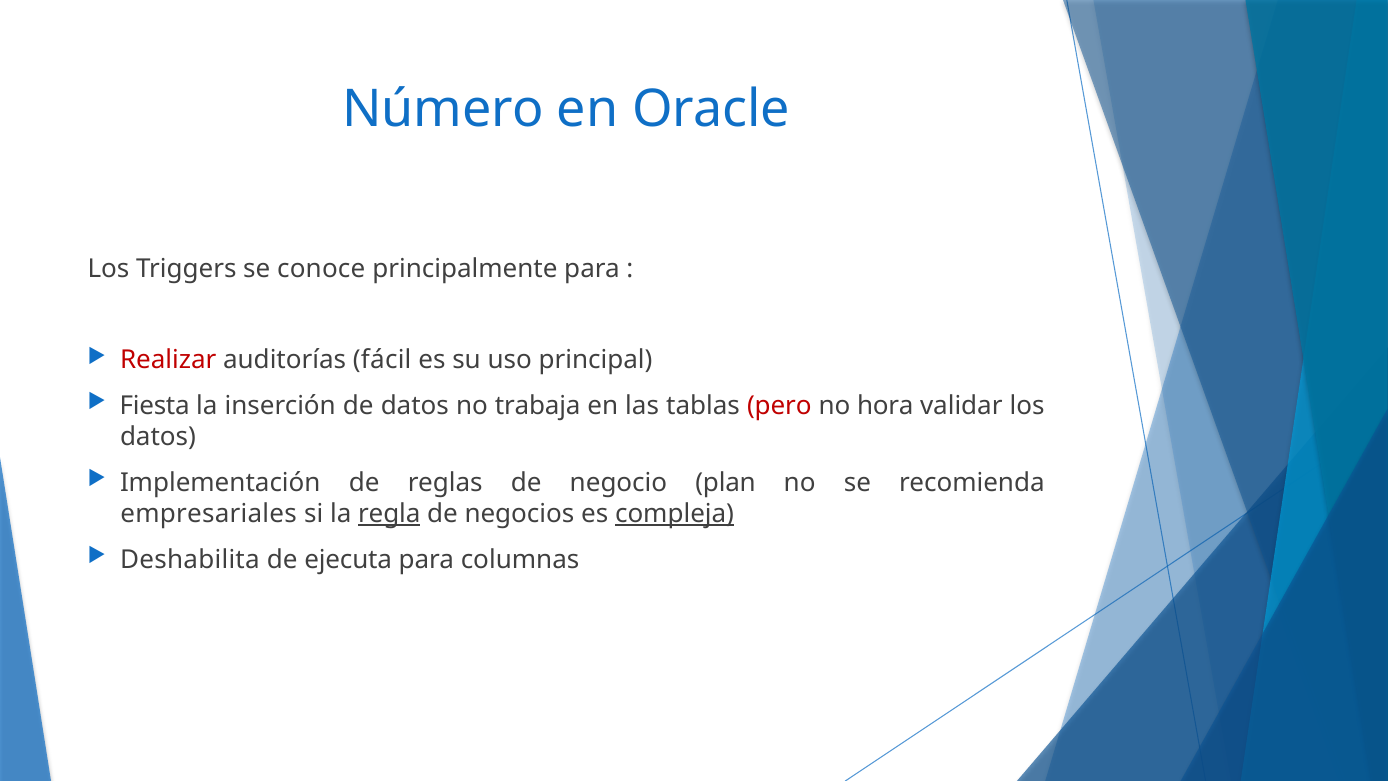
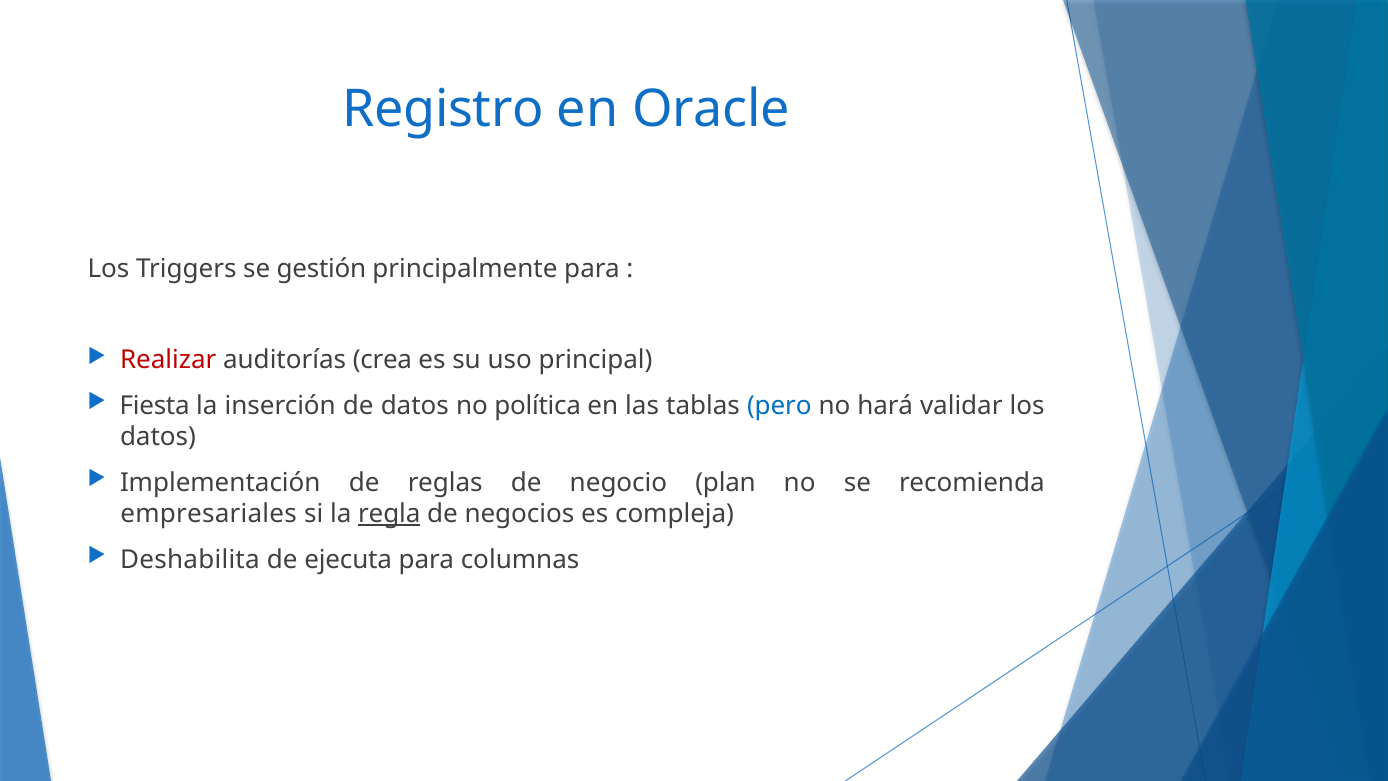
Número: Número -> Registro
conoce: conoce -> gestión
fácil: fácil -> crea
trabaja: trabaja -> política
pero colour: red -> blue
hora: hora -> hará
compleja underline: present -> none
